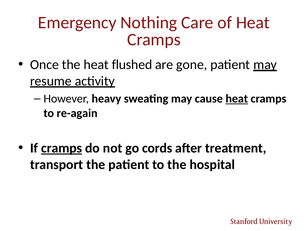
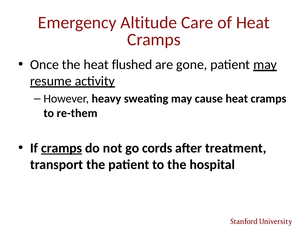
Nothing: Nothing -> Altitude
heat at (237, 99) underline: present -> none
re-again: re-again -> re-them
